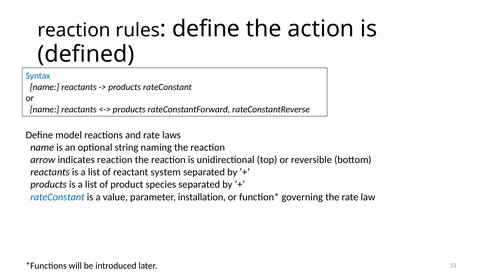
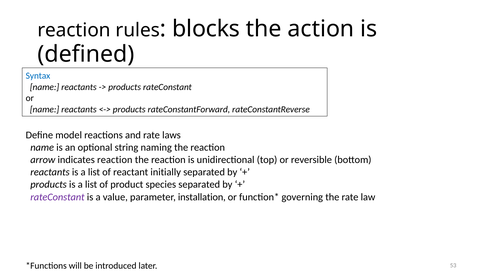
define at (206, 29): define -> blocks
system: system -> initially
rateConstant at (57, 197) colour: blue -> purple
